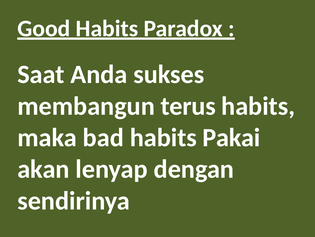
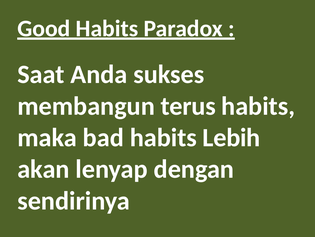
Pakai: Pakai -> Lebih
